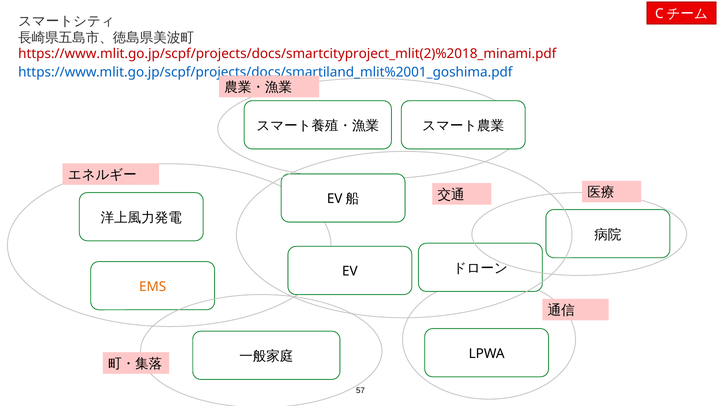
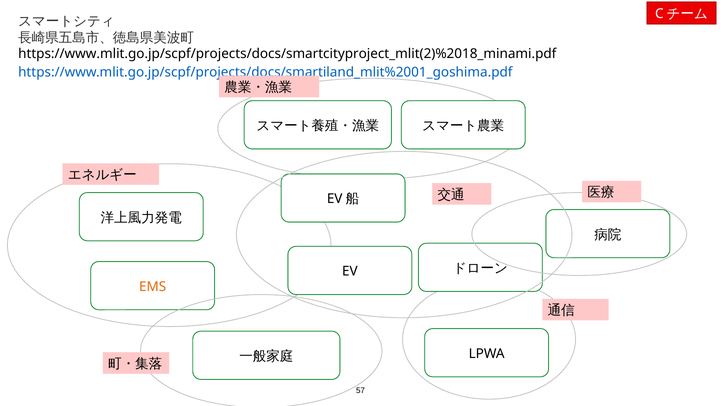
https://www.mlit.go.jp/scpf/projects/docs/smartcityproject_mlit(2)%2018_minami.pdf colour: red -> black
